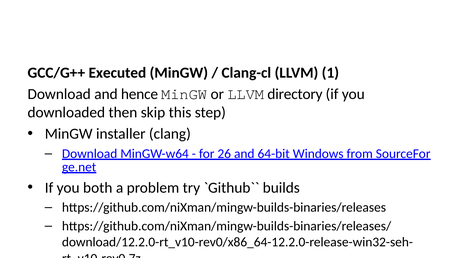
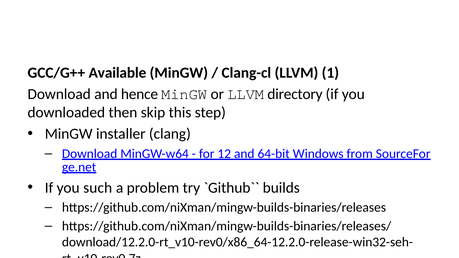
Executed: Executed -> Available
26: 26 -> 12
both: both -> such
